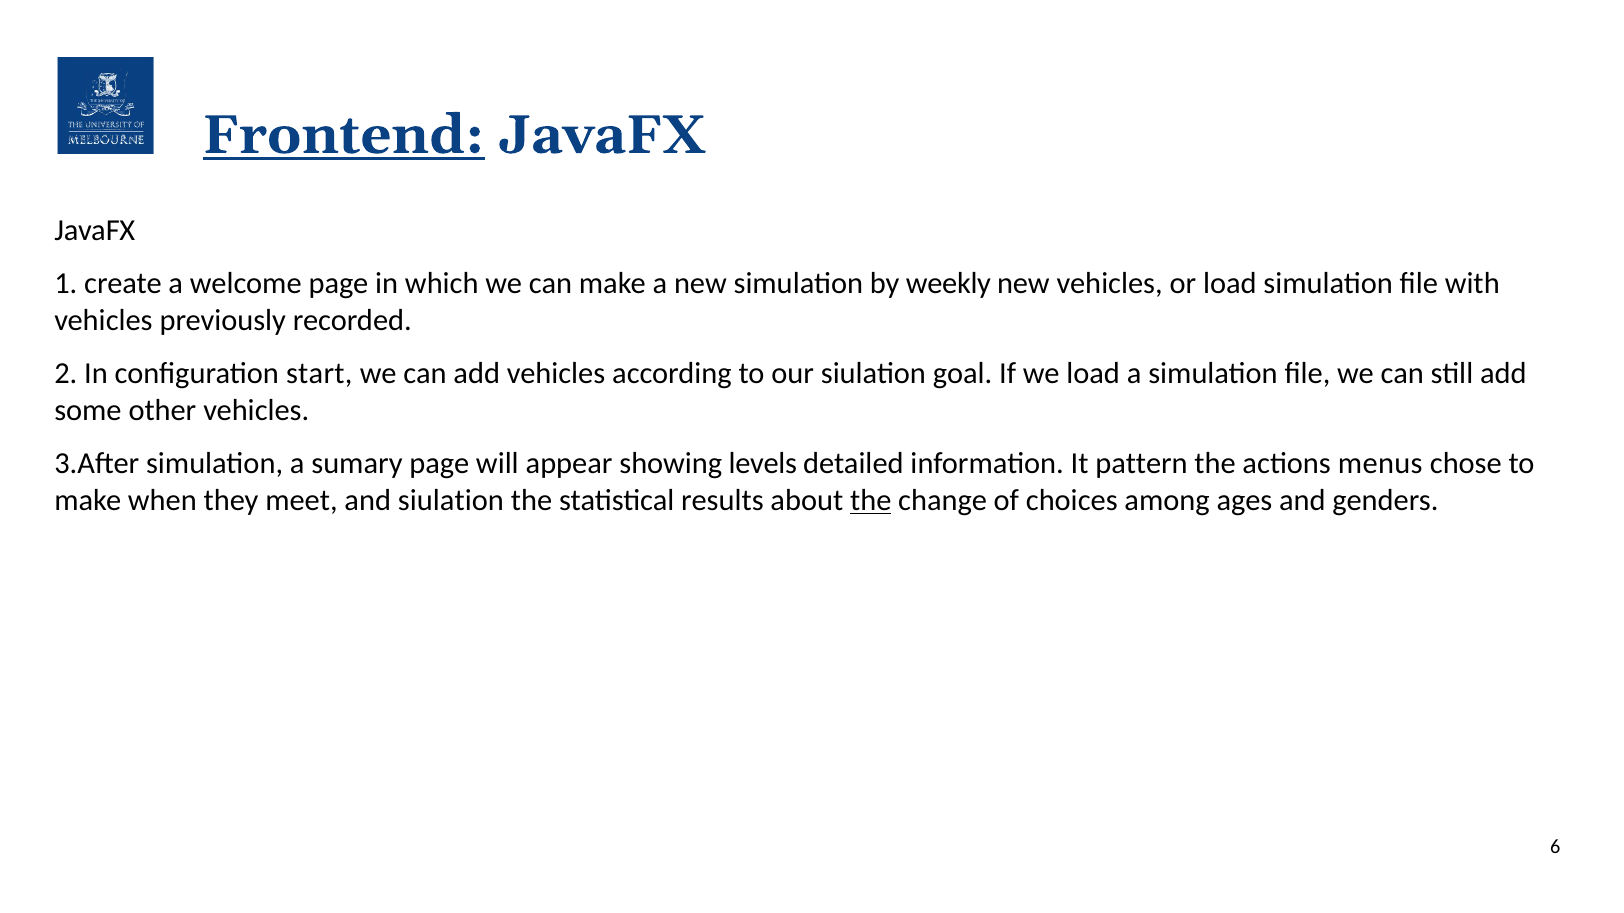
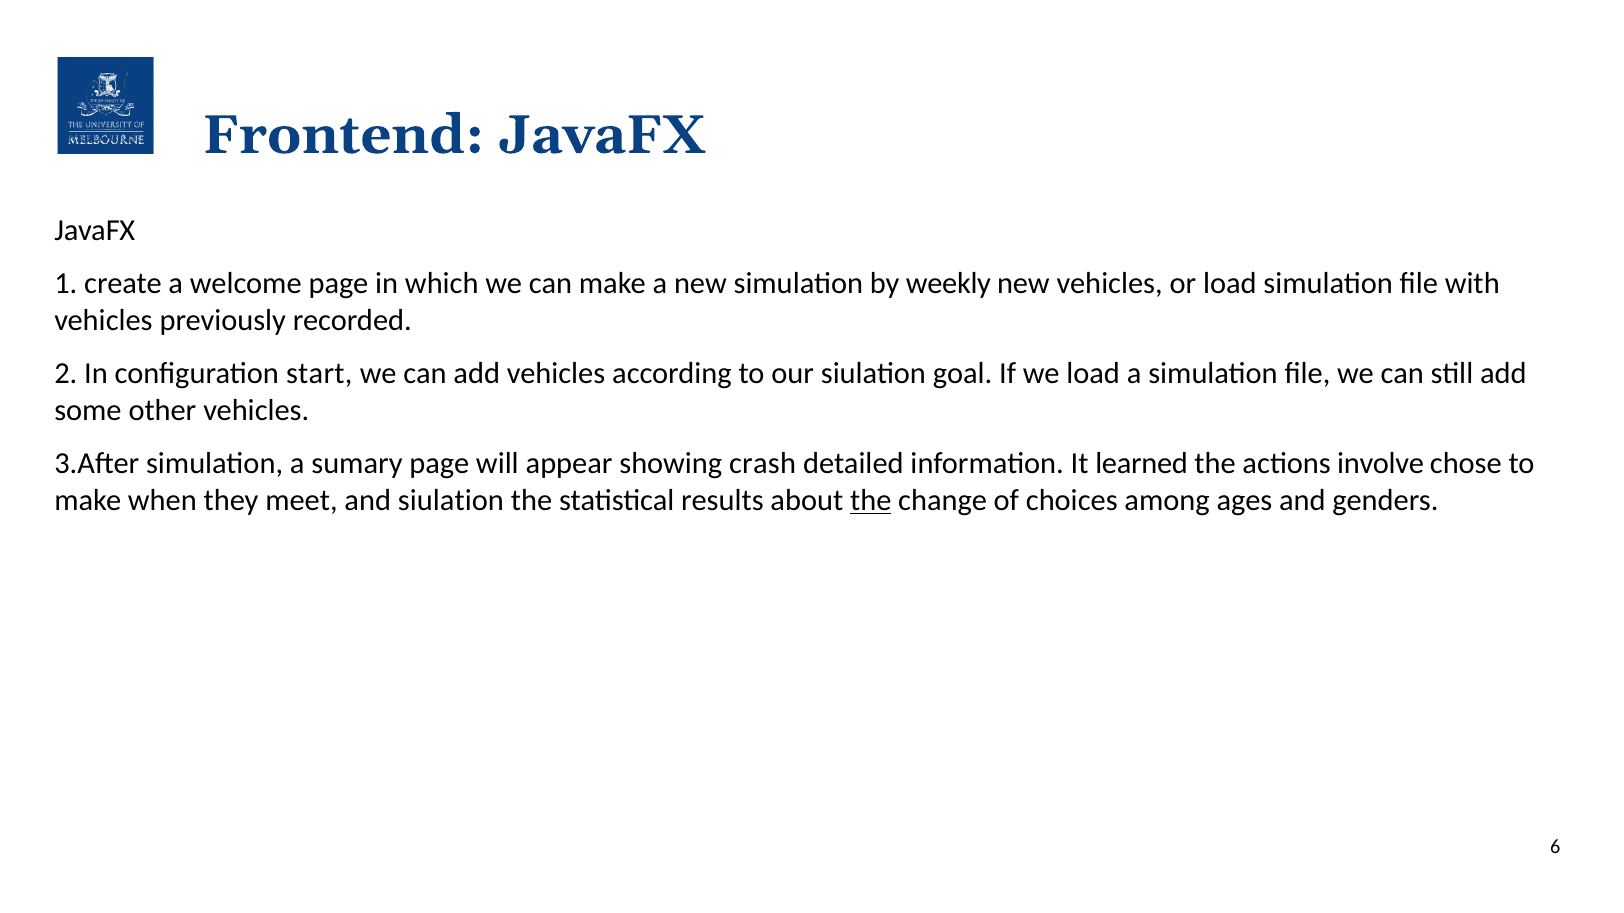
Frontend underline: present -> none
levels: levels -> crash
pattern: pattern -> learned
menus: menus -> involve
